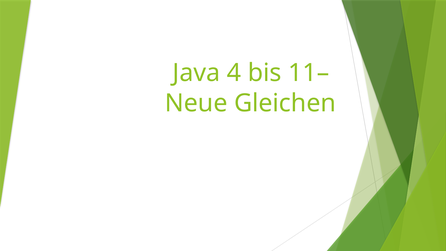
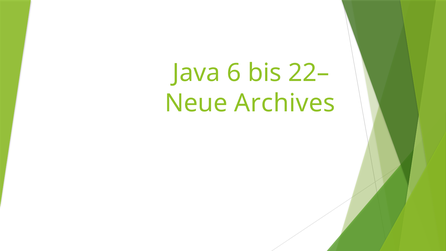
4: 4 -> 6
11–: 11– -> 22–
Gleichen: Gleichen -> Archives
